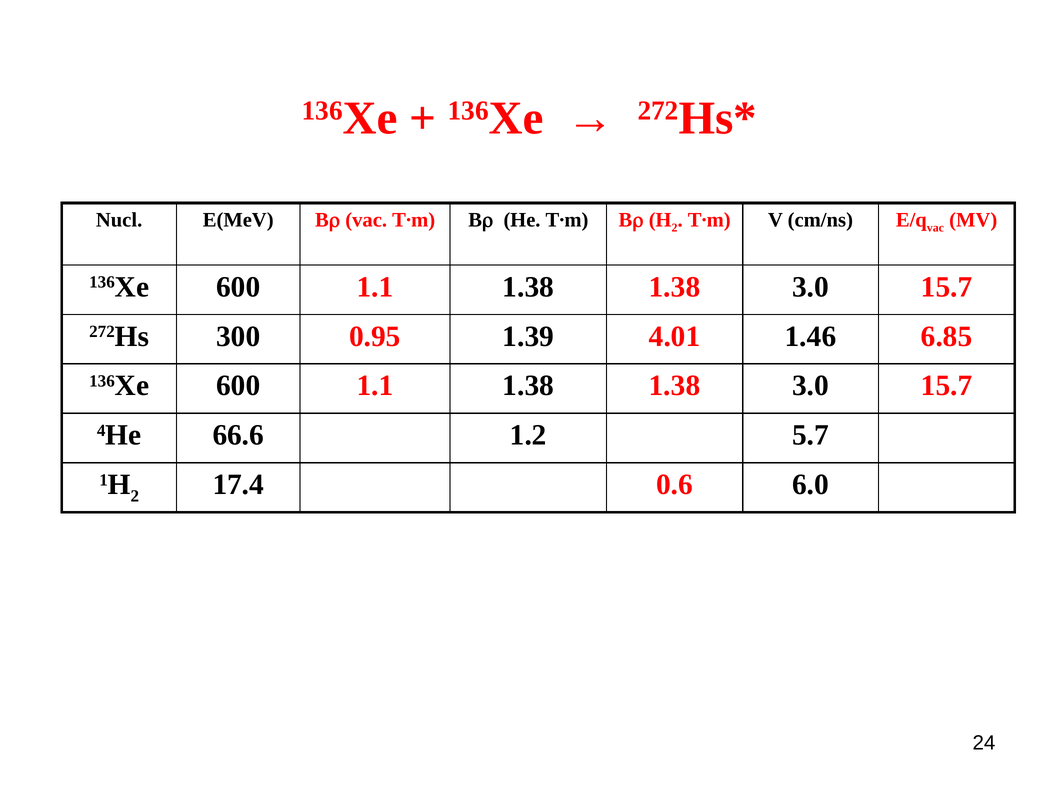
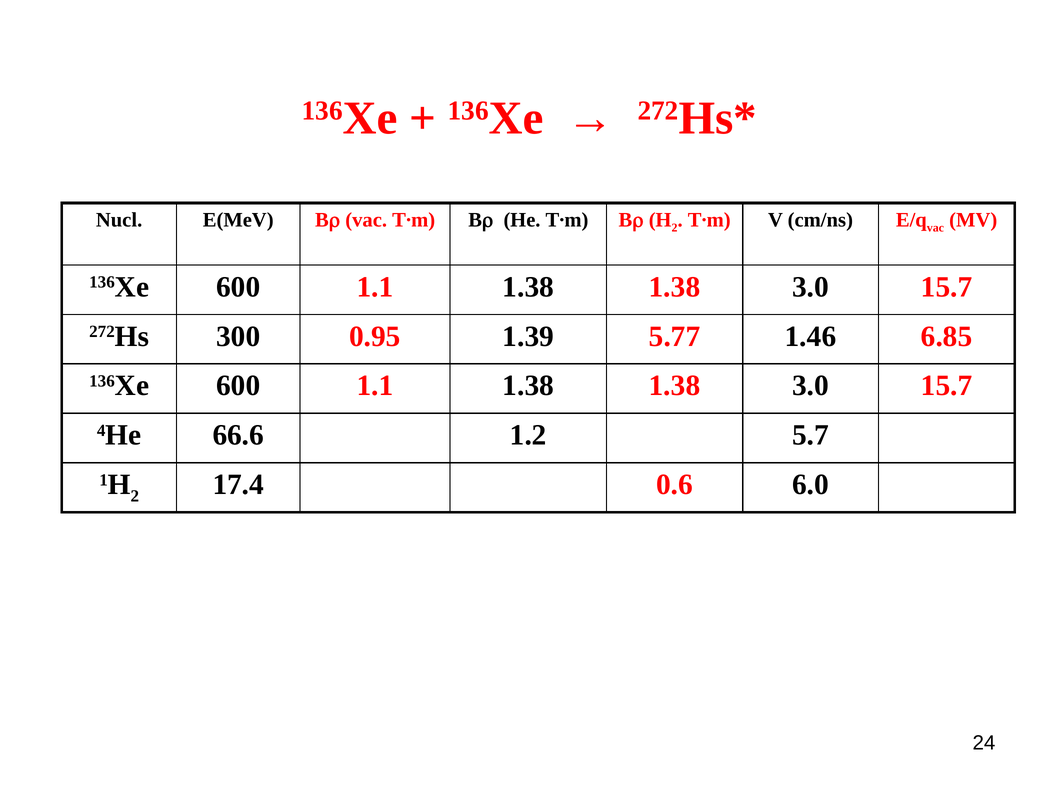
4.01: 4.01 -> 5.77
